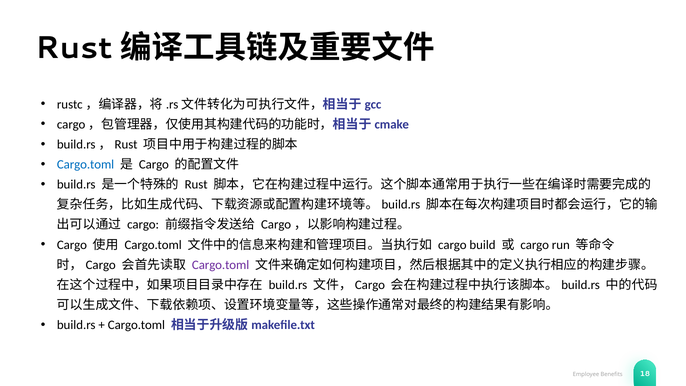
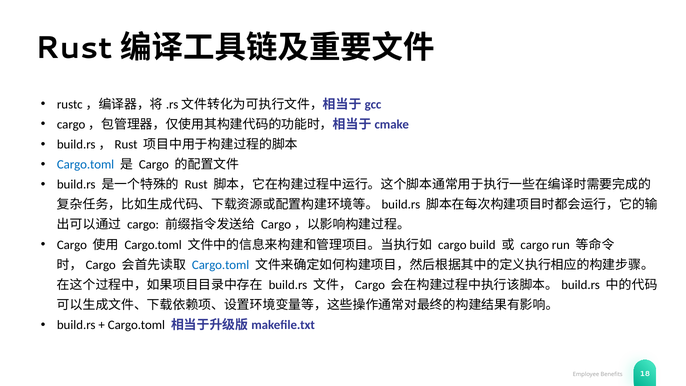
Cargo.toml at (221, 265) colour: purple -> blue
